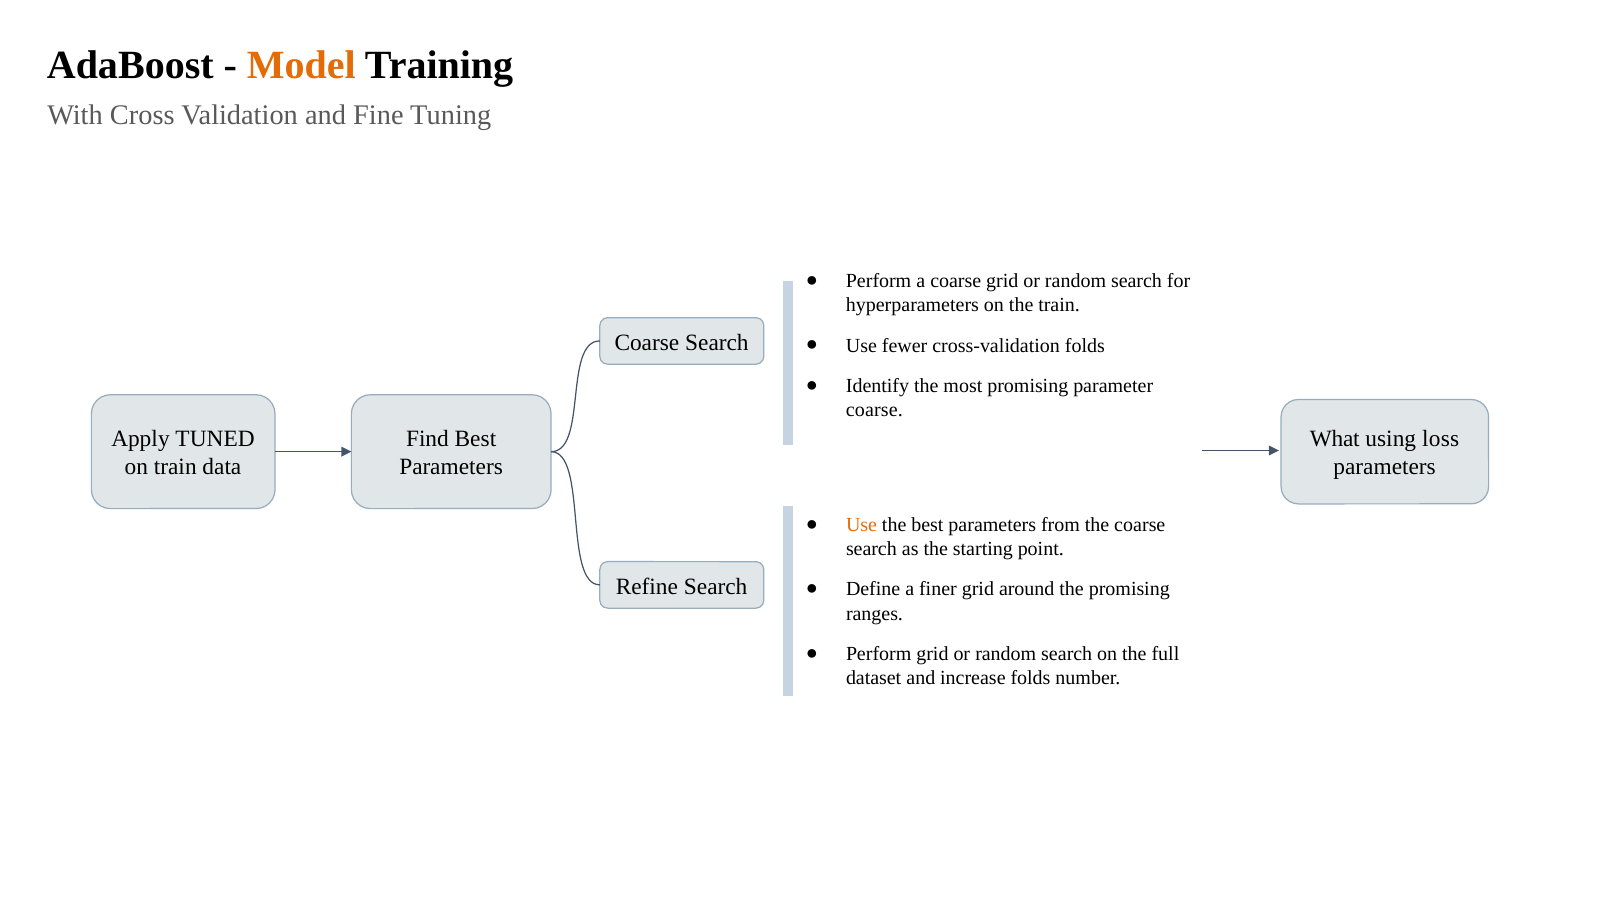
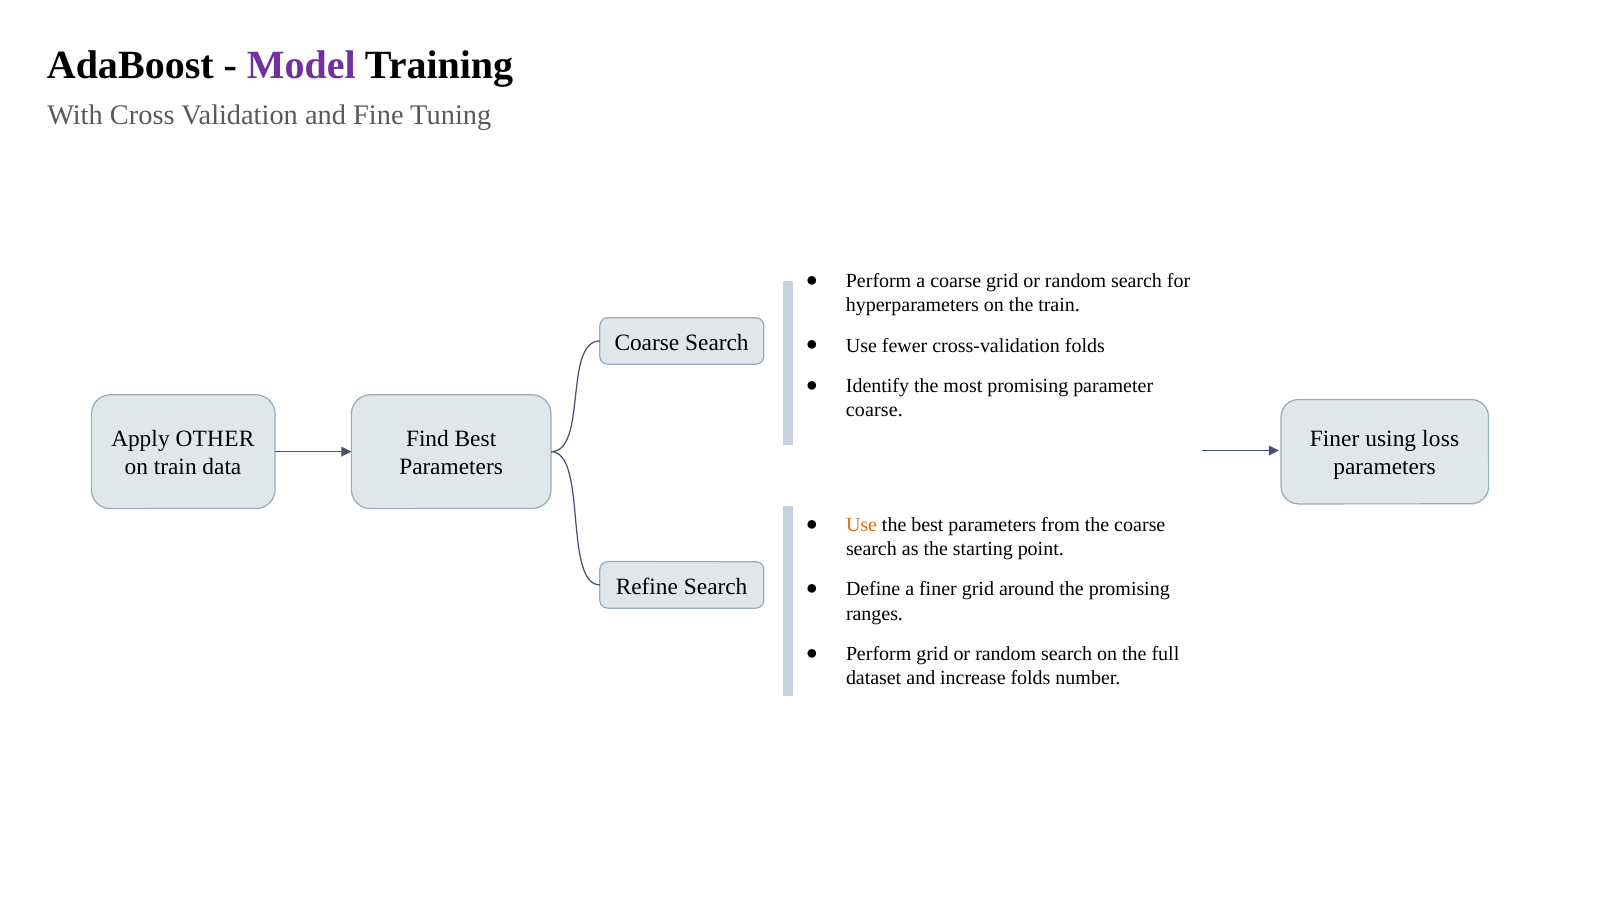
Model colour: orange -> purple
TUNED: TUNED -> OTHER
What at (1335, 439): What -> Finer
